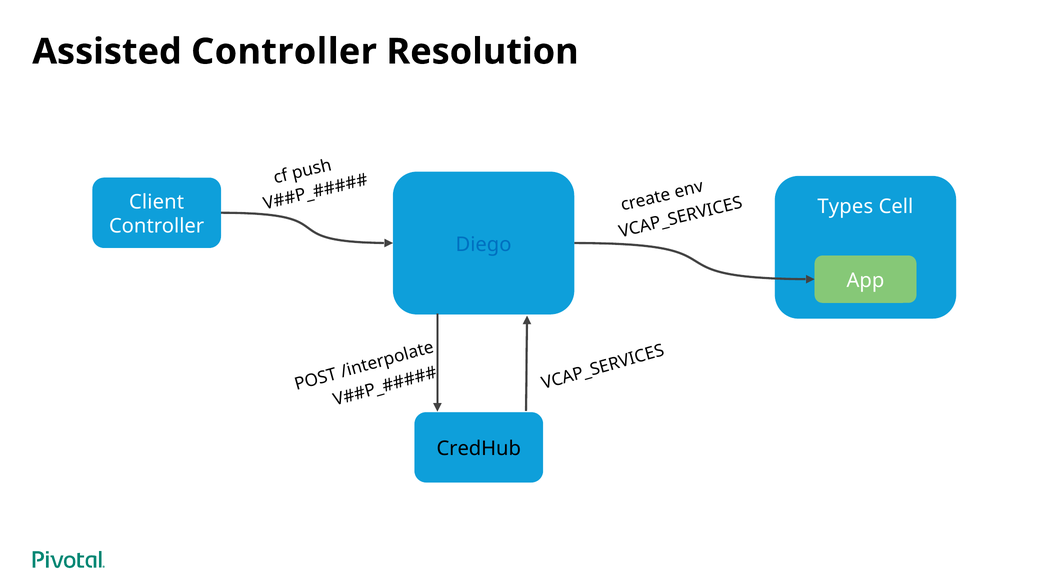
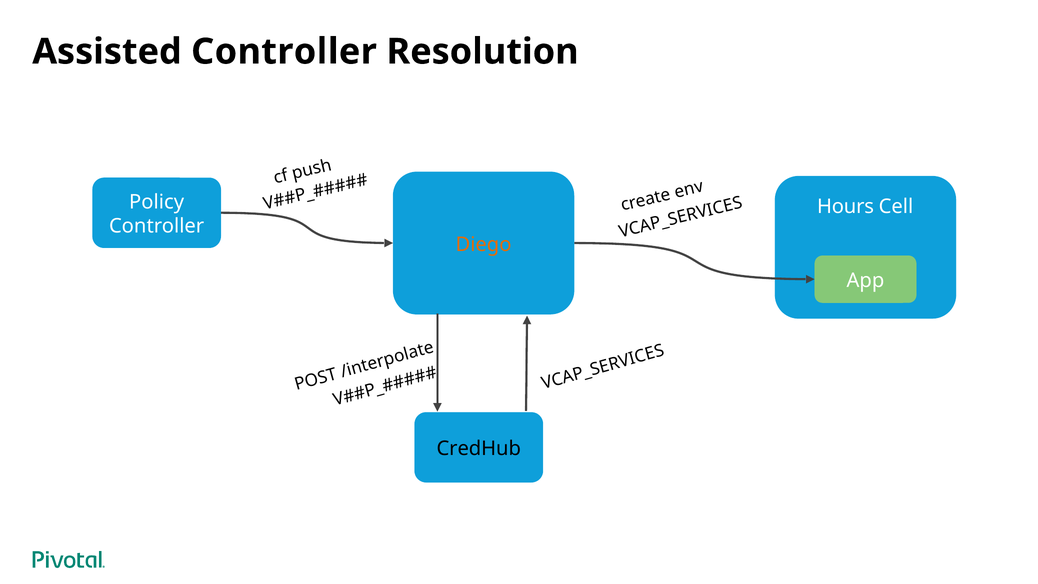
Client: Client -> Policy
Types: Types -> Hours
Diego colour: blue -> orange
